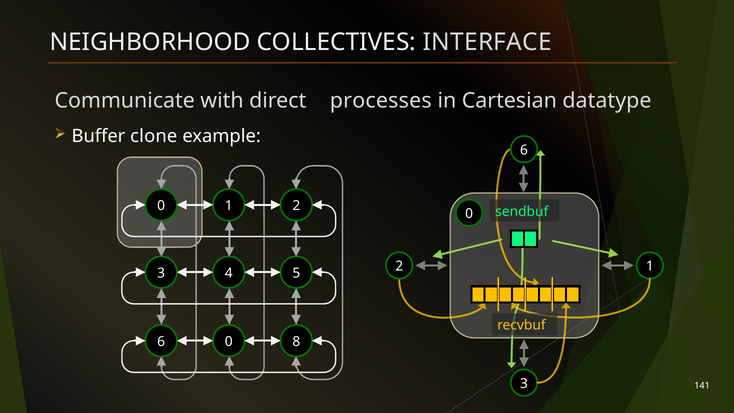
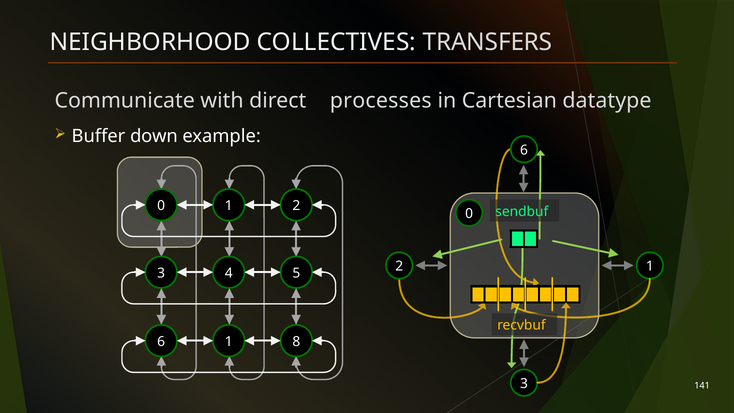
INTERFACE: INTERFACE -> TRANSFERS
clone: clone -> down
6 0: 0 -> 1
